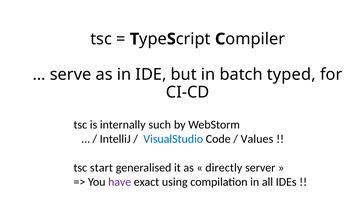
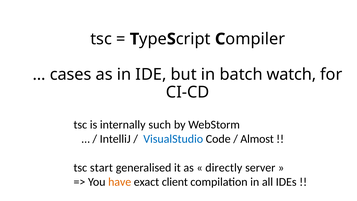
serve: serve -> cases
typed: typed -> watch
Values: Values -> Almost
have colour: purple -> orange
using: using -> client
